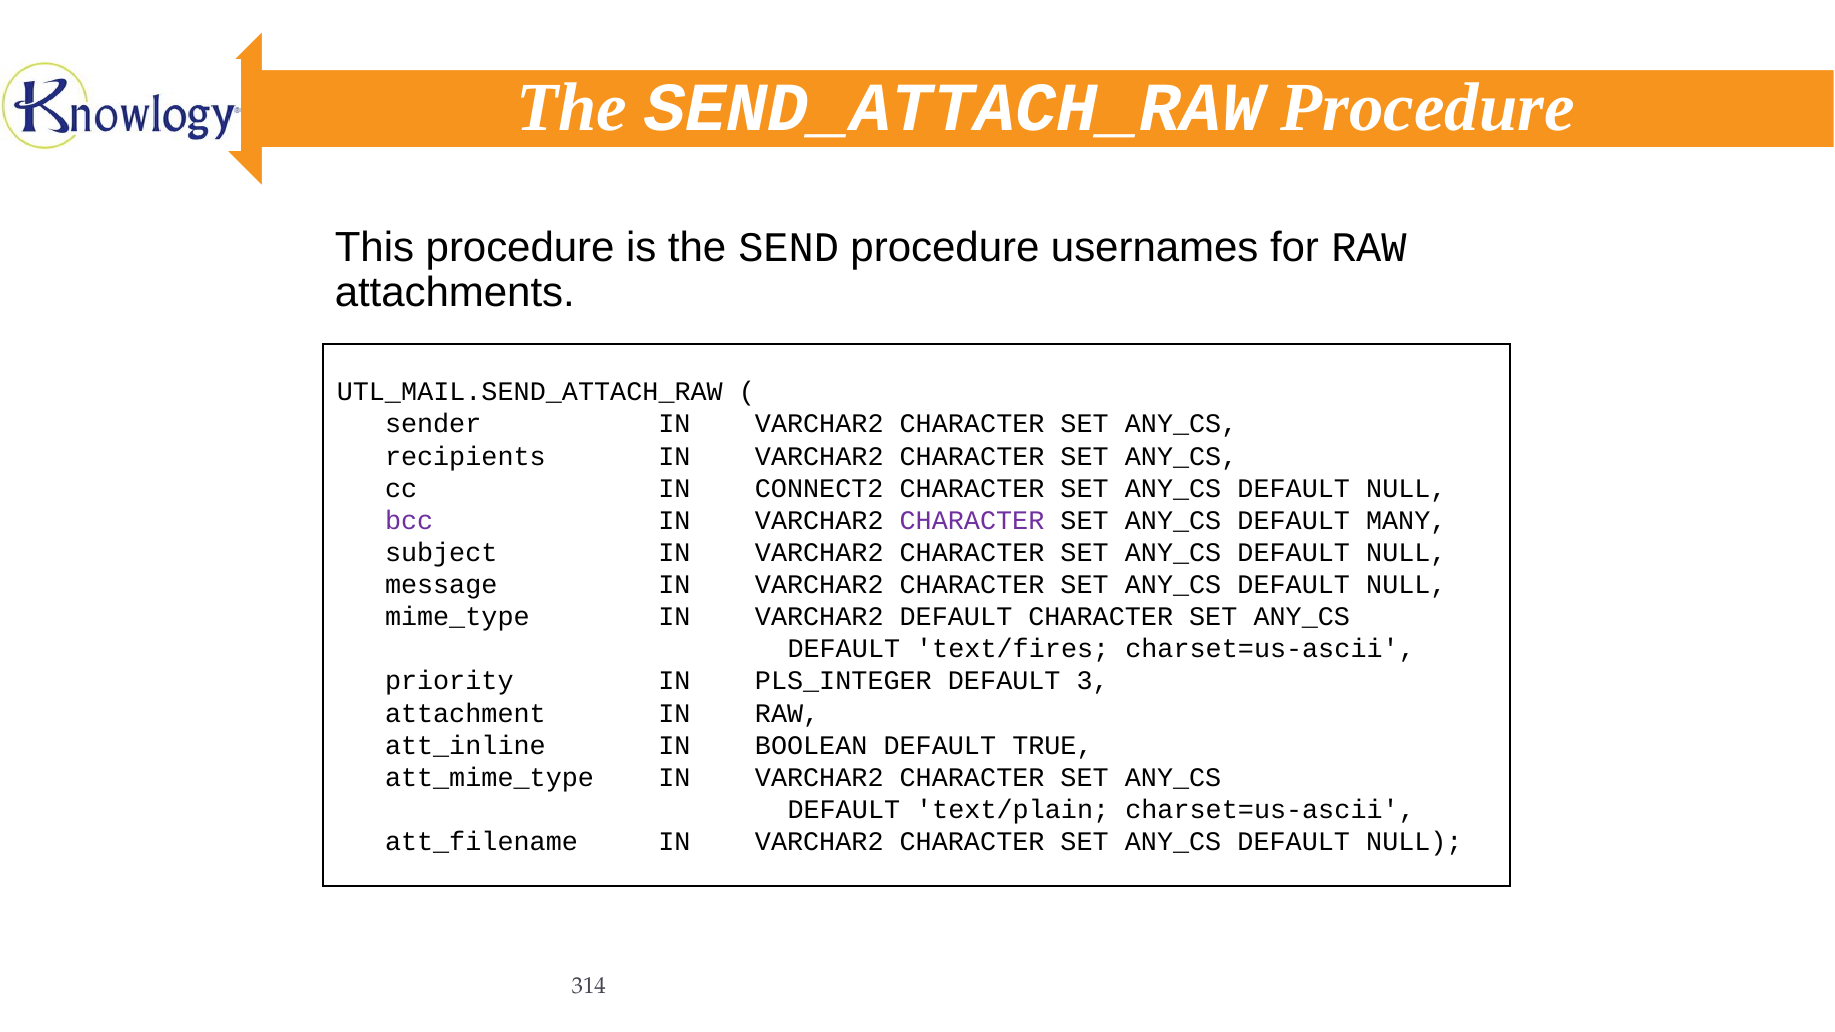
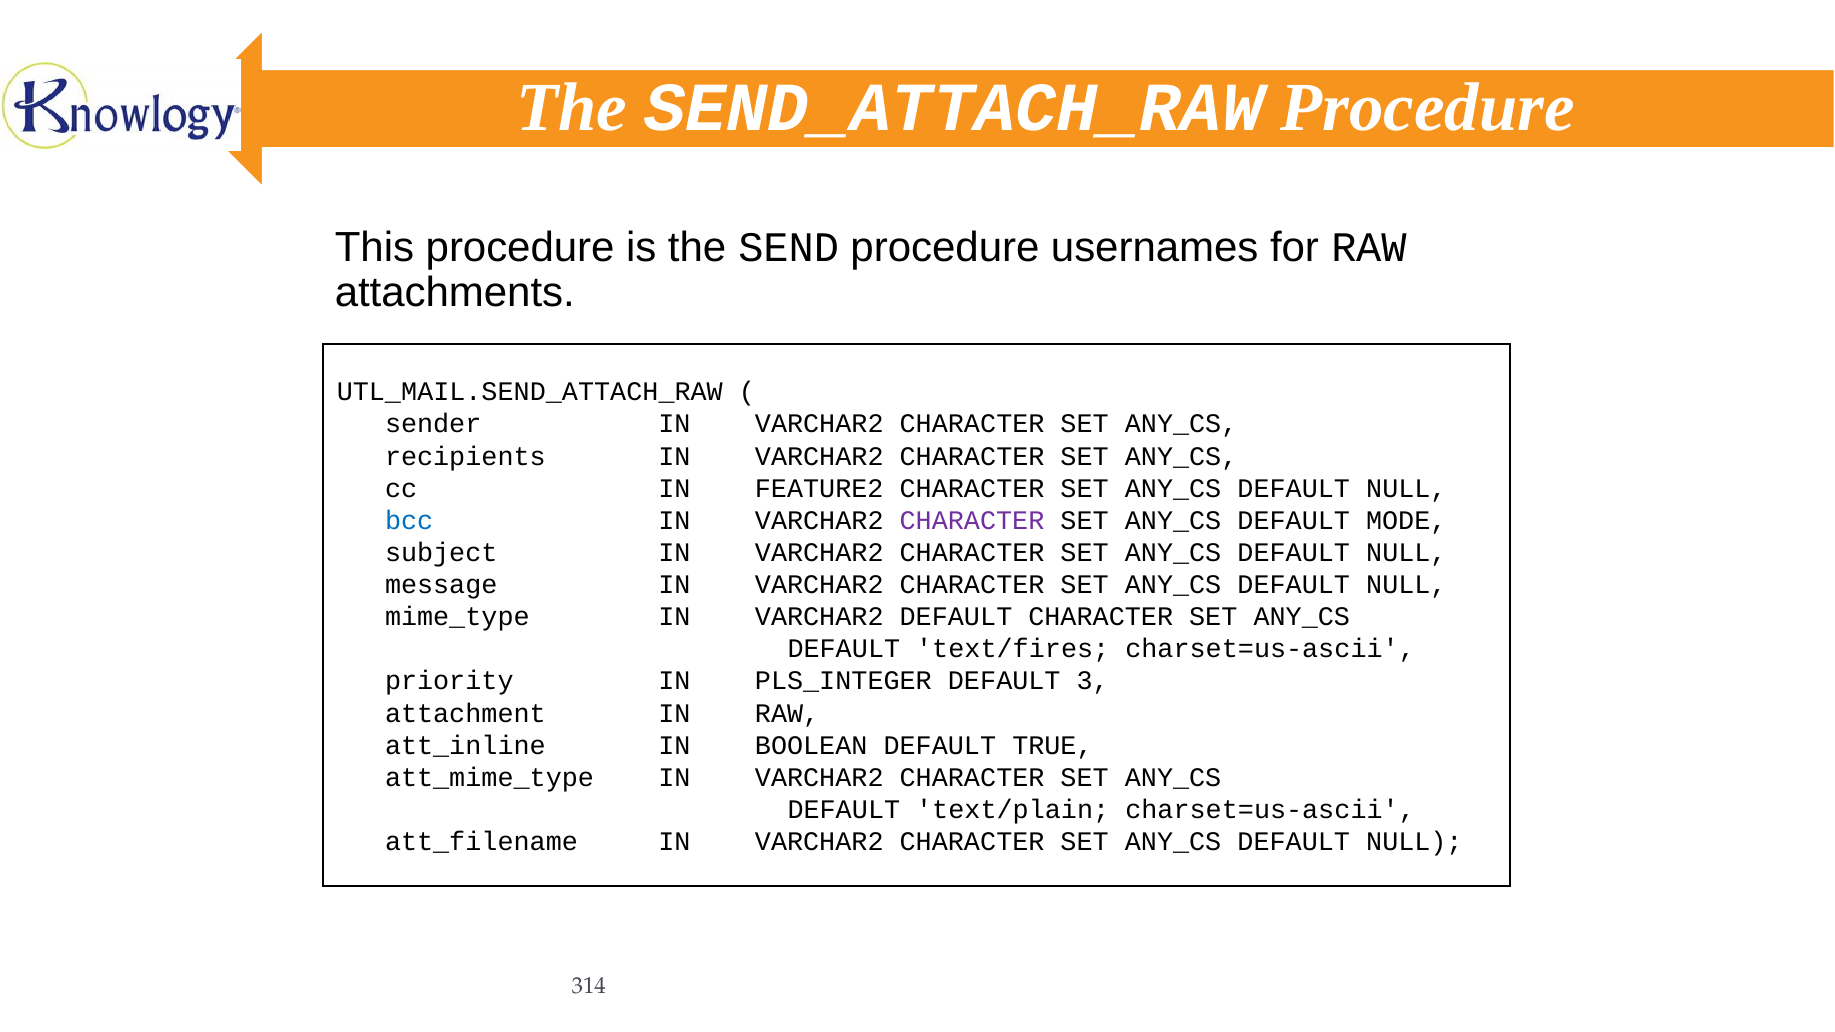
CONNECT2: CONNECT2 -> FEATURE2
bcc colour: purple -> blue
MANY: MANY -> MODE
